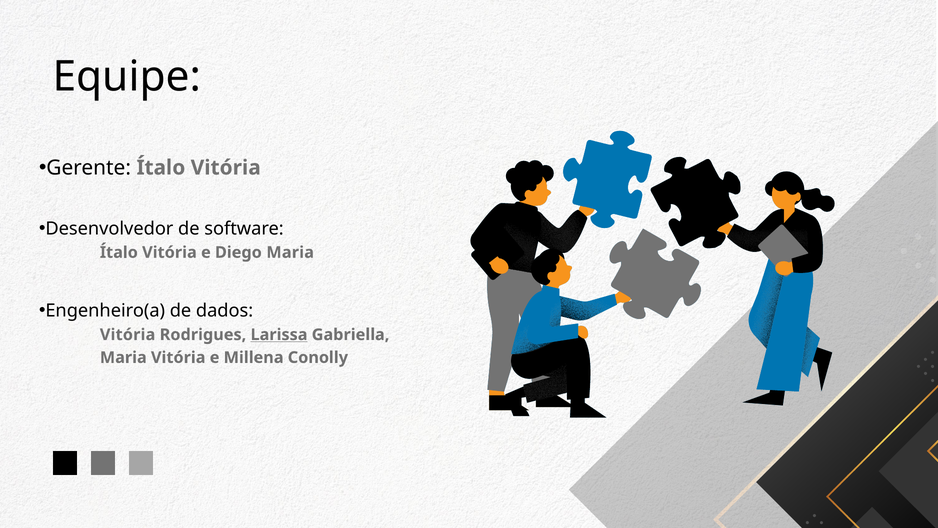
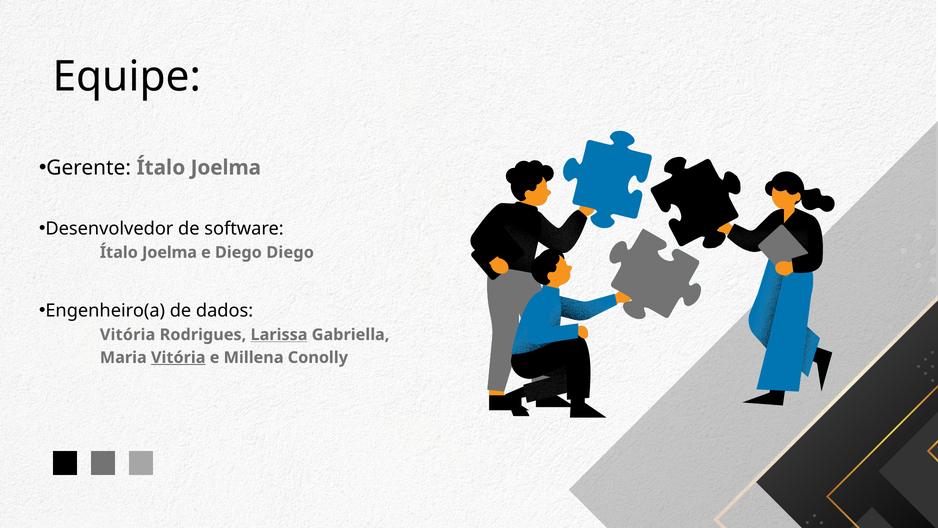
Gerente Ítalo Vitória: Vitória -> Joelma
Vitória at (169, 252): Vitória -> Joelma
Diego Maria: Maria -> Diego
Vitória at (178, 357) underline: none -> present
